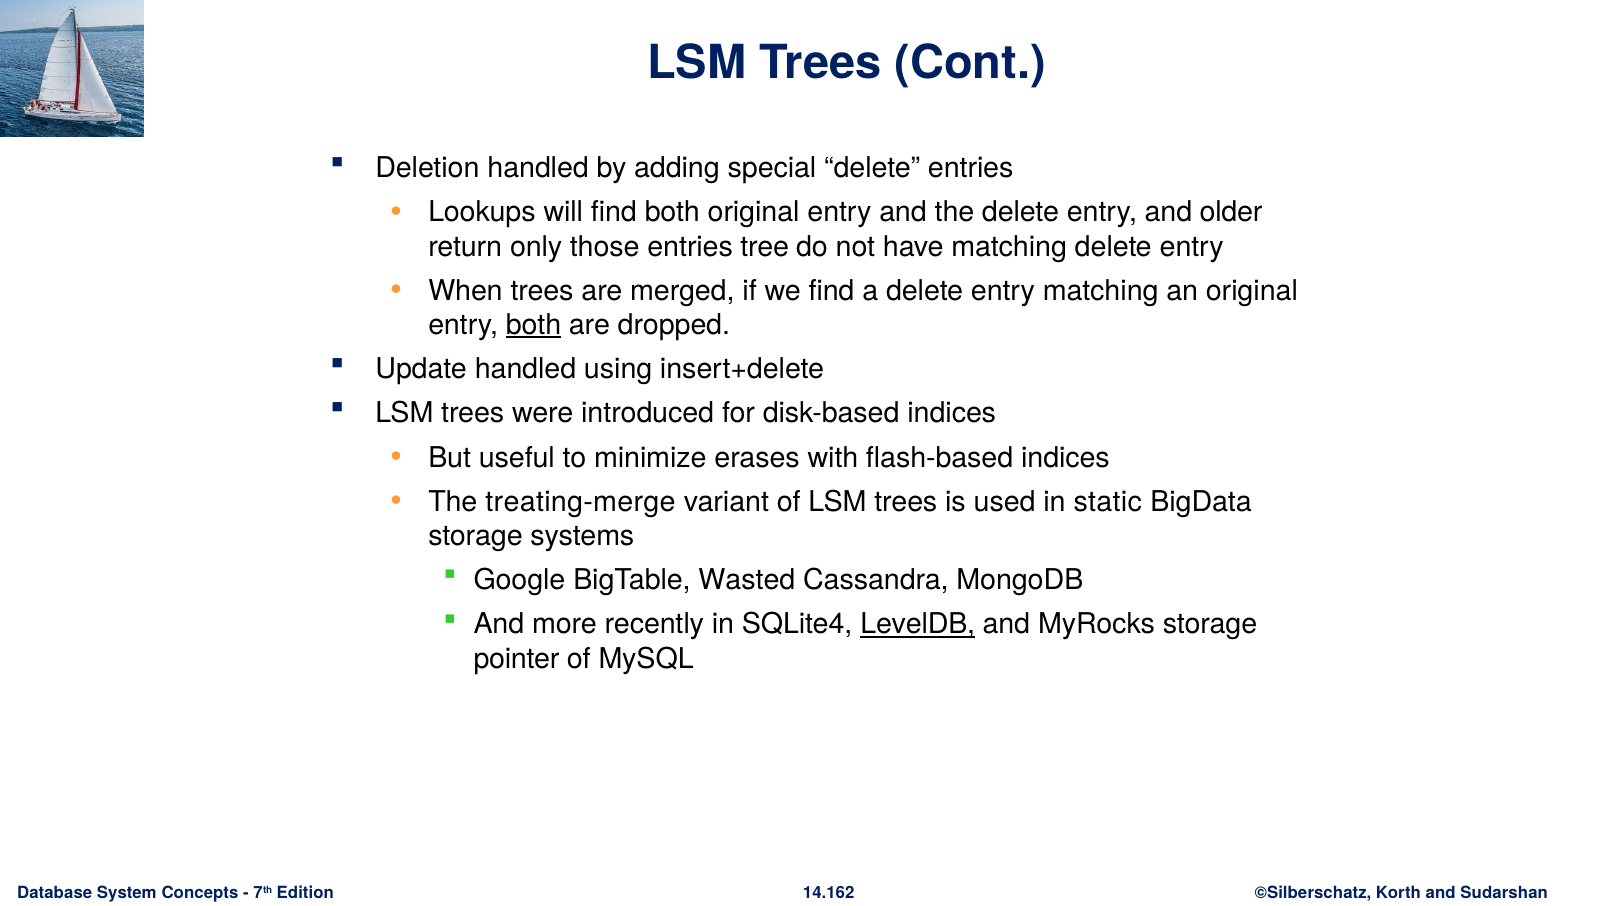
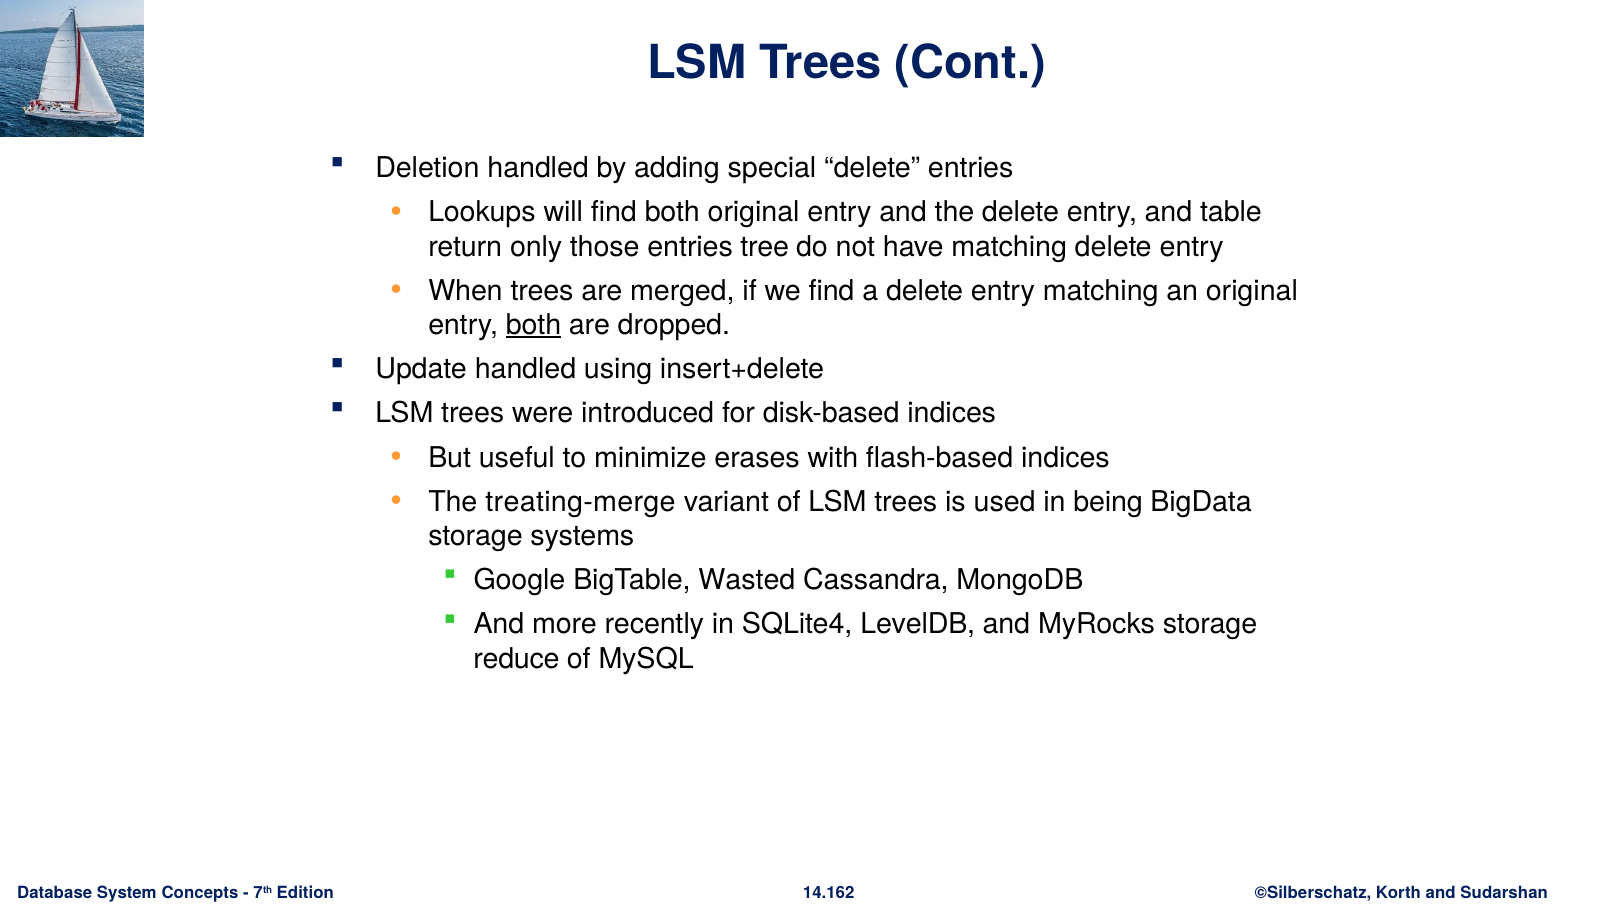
older: older -> table
static: static -> being
LevelDB underline: present -> none
pointer: pointer -> reduce
